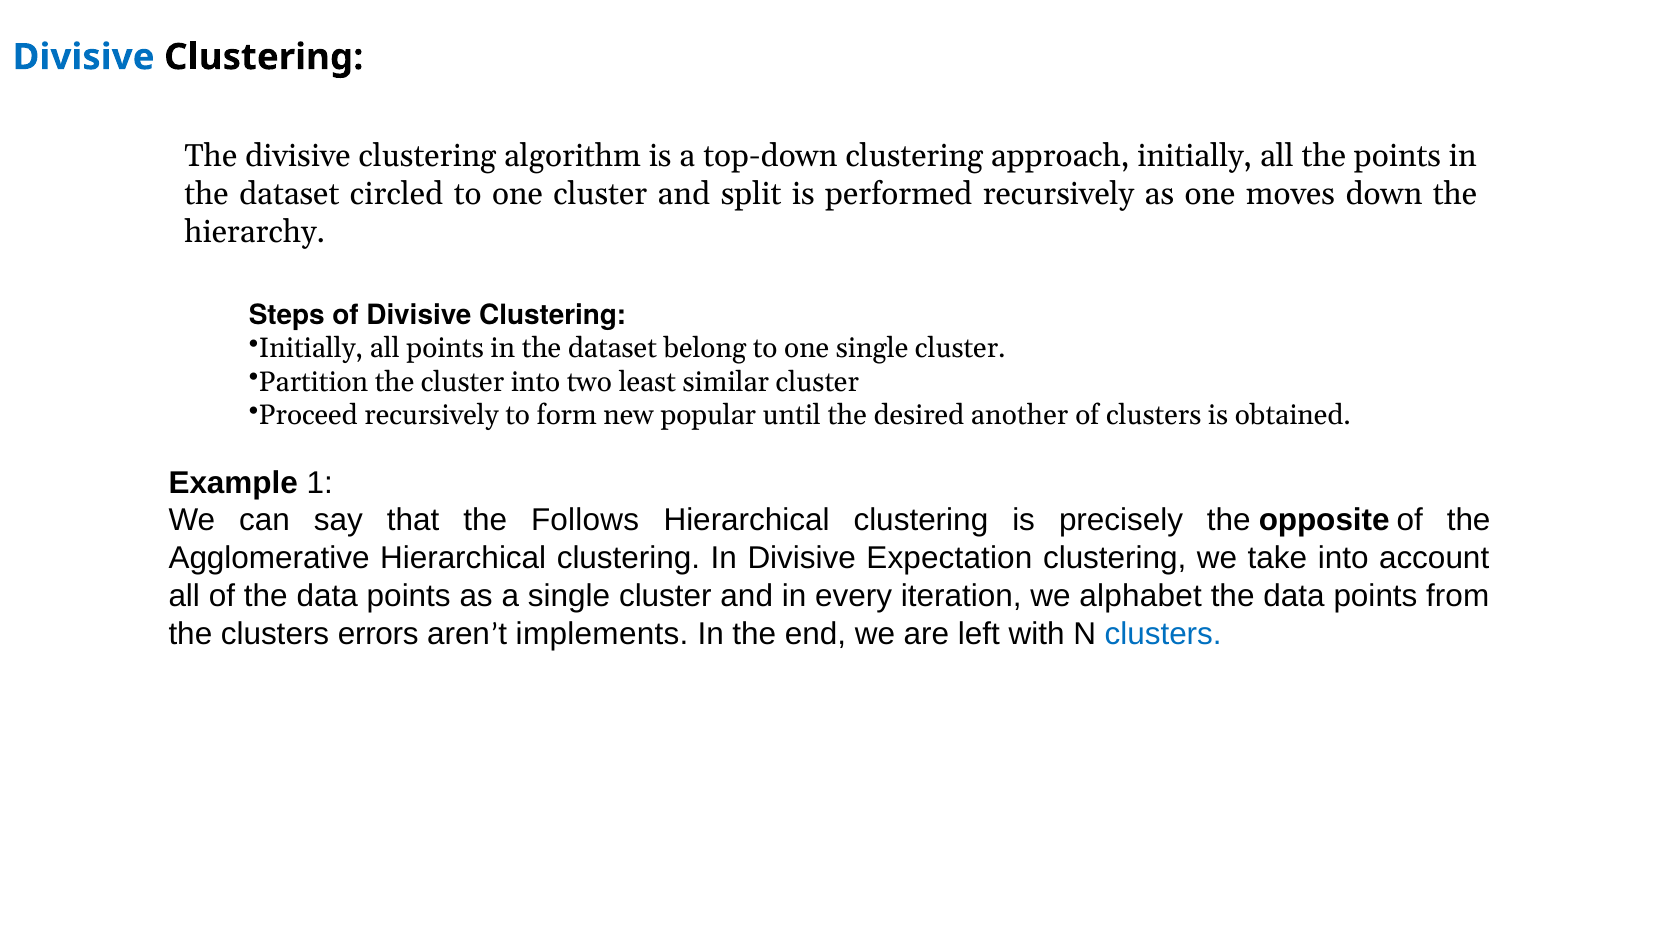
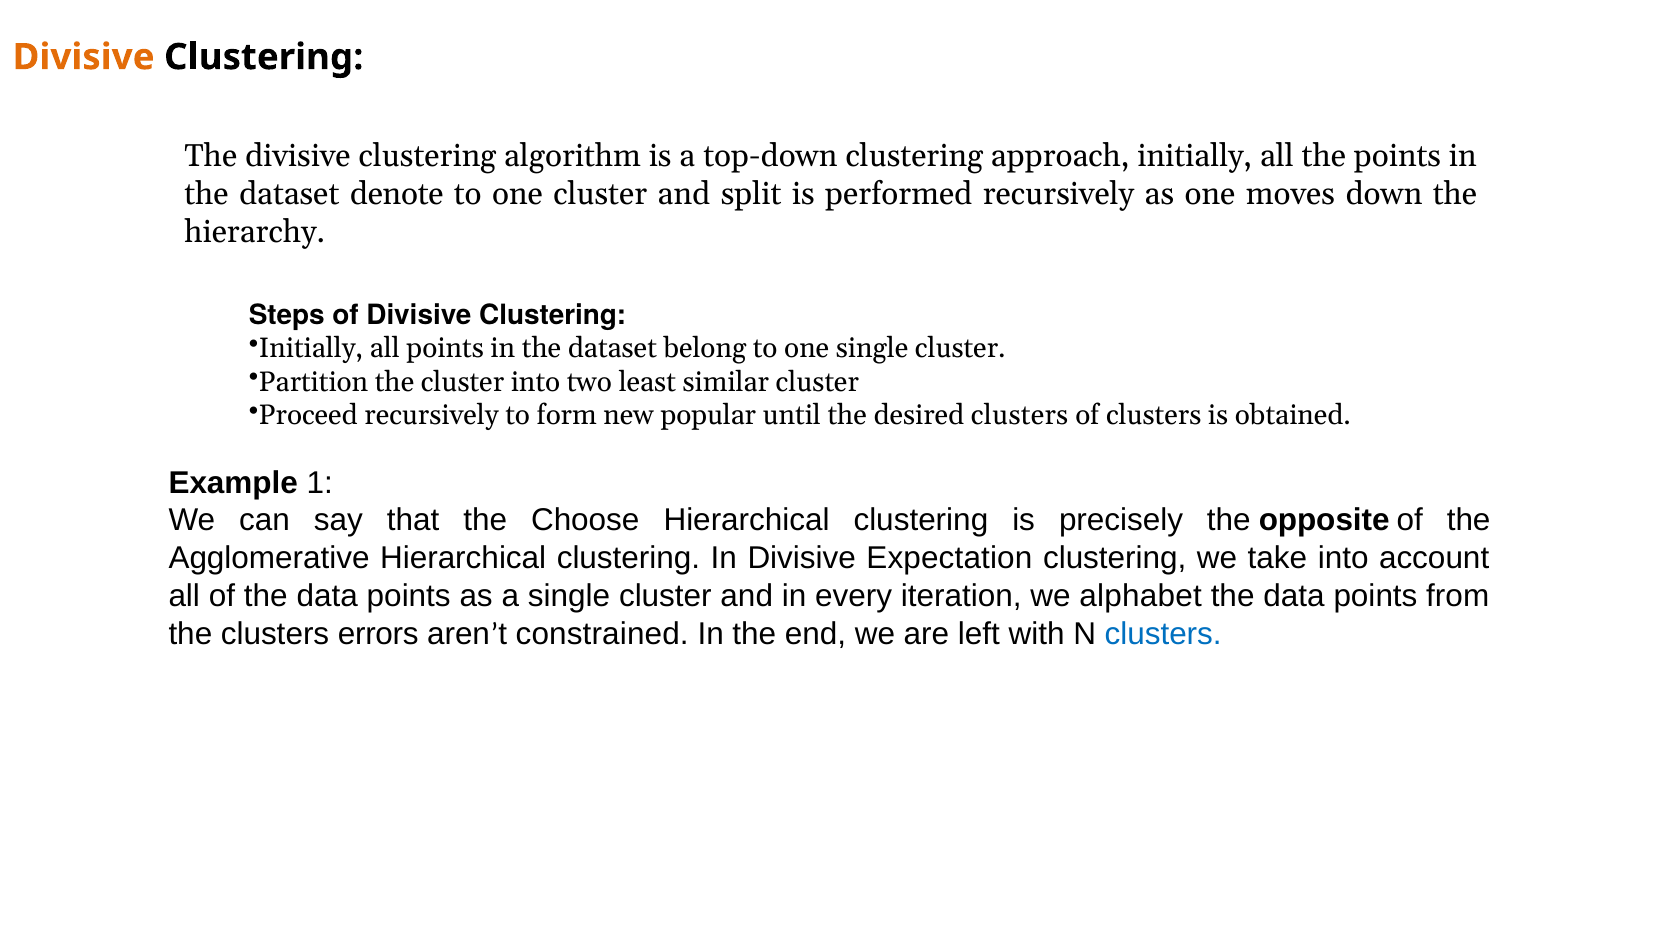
Divisive at (84, 57) colour: blue -> orange
circled: circled -> denote
desired another: another -> clusters
Follows: Follows -> Choose
implements: implements -> constrained
